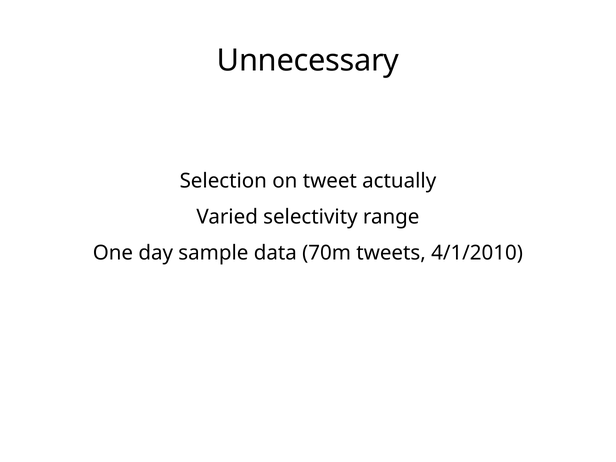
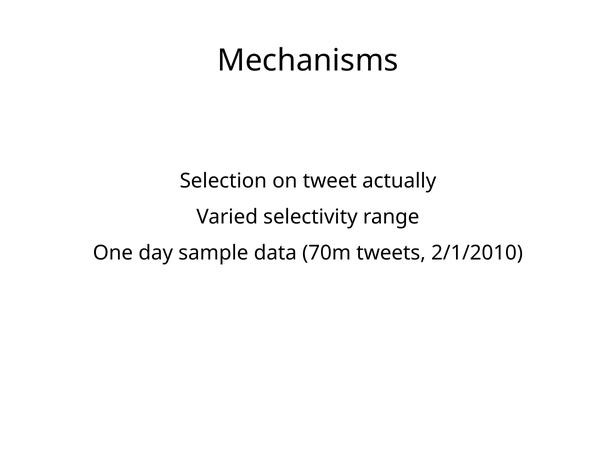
Unnecessary: Unnecessary -> Mechanisms
4/1/2010: 4/1/2010 -> 2/1/2010
